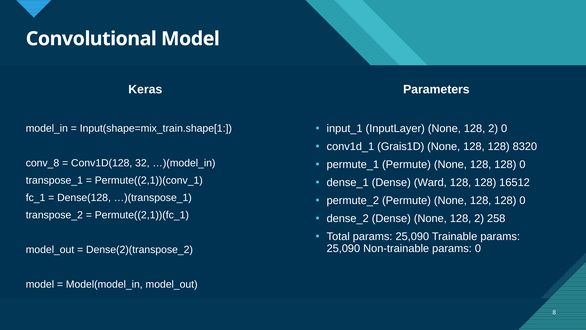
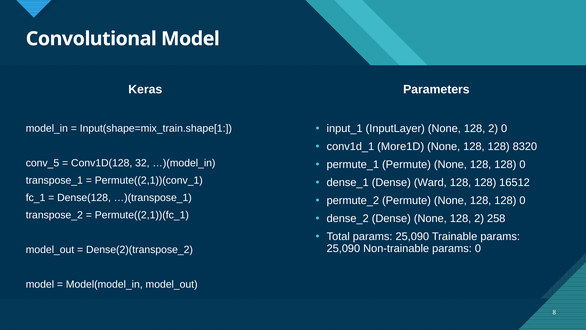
Grais1D: Grais1D -> More1D
conv_8: conv_8 -> conv_5
